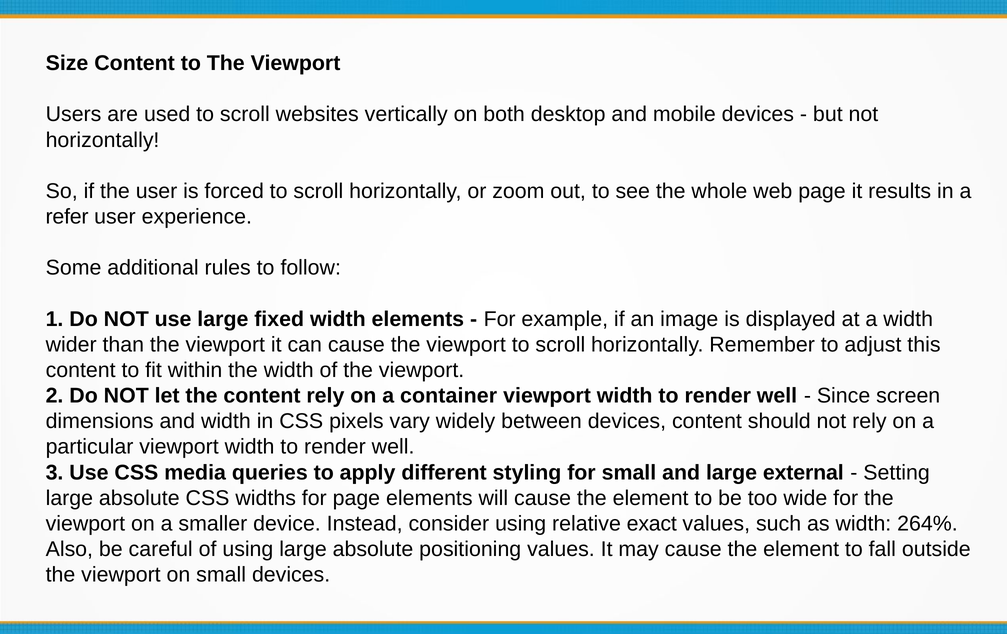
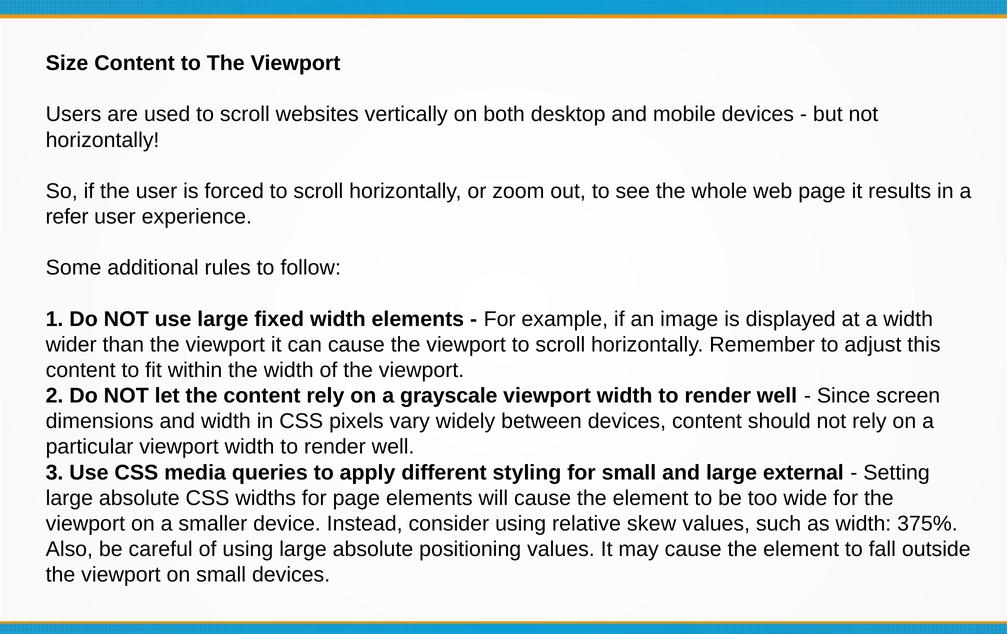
container: container -> grayscale
exact: exact -> skew
264%: 264% -> 375%
